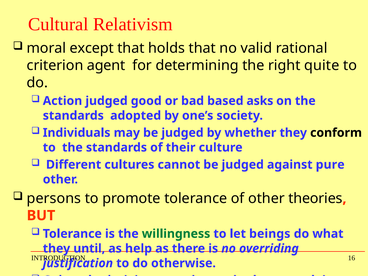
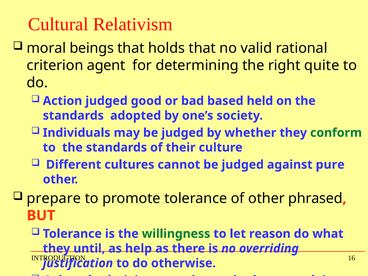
except: except -> beings
asks: asks -> held
conform colour: black -> green
persons: persons -> prepare
theories: theories -> phrased
beings: beings -> reason
